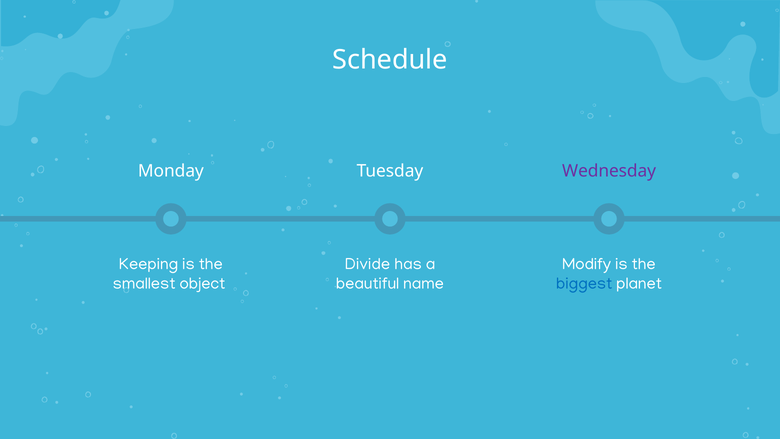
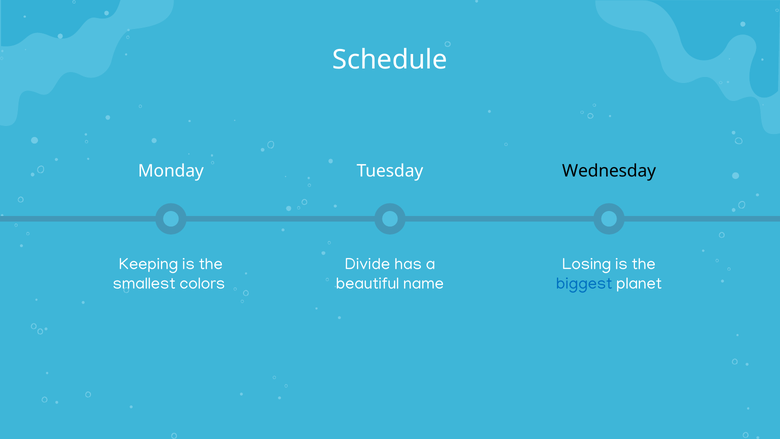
Wednesday colour: purple -> black
Modify: Modify -> Losing
object: object -> colors
